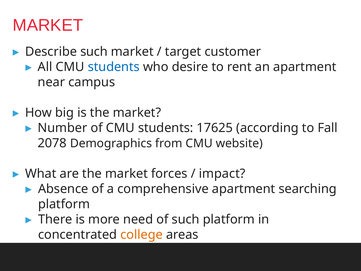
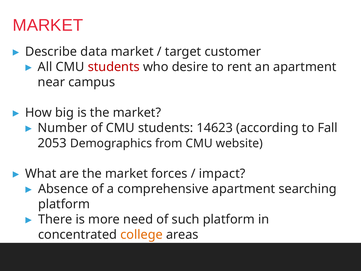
Describe such: such -> data
students at (114, 67) colour: blue -> red
17625: 17625 -> 14623
2078: 2078 -> 2053
